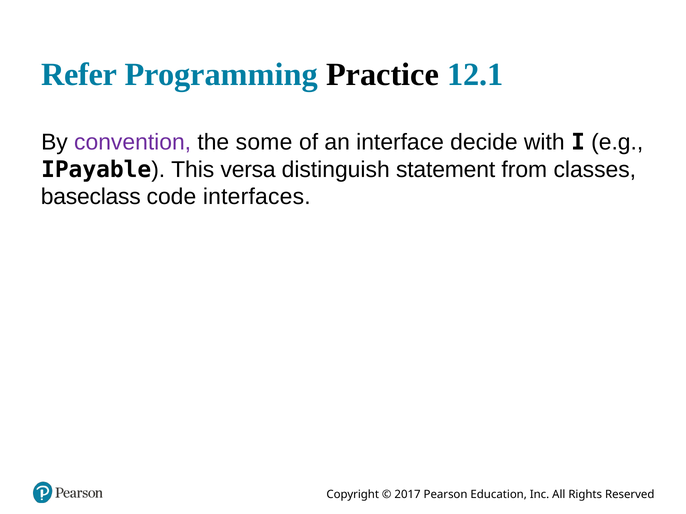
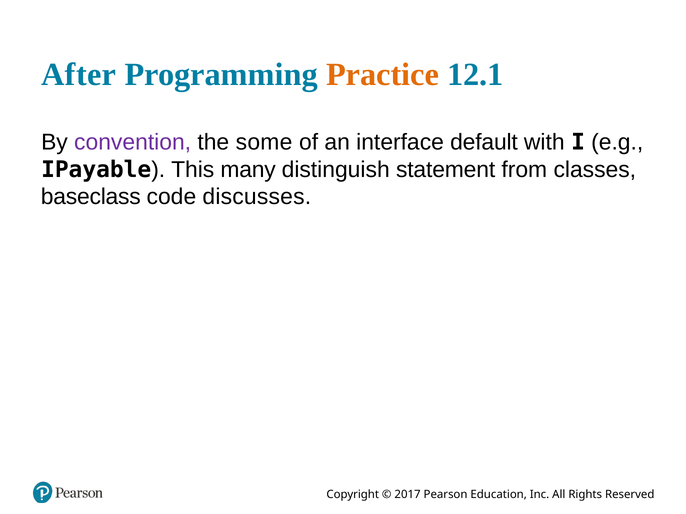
Refer: Refer -> After
Practice colour: black -> orange
decide: decide -> default
versa: versa -> many
interfaces: interfaces -> discusses
